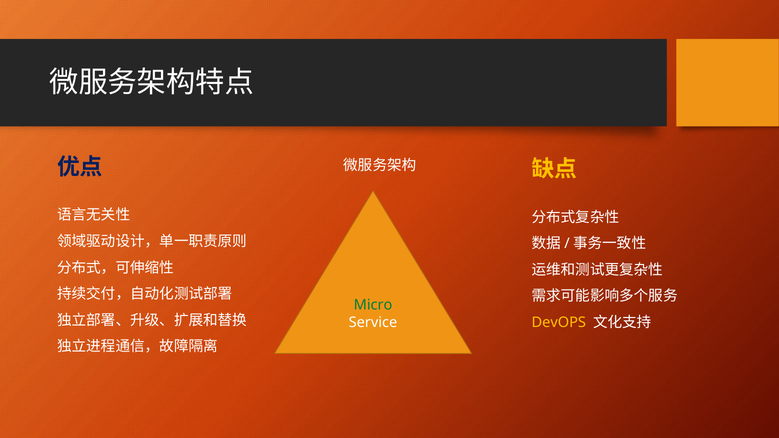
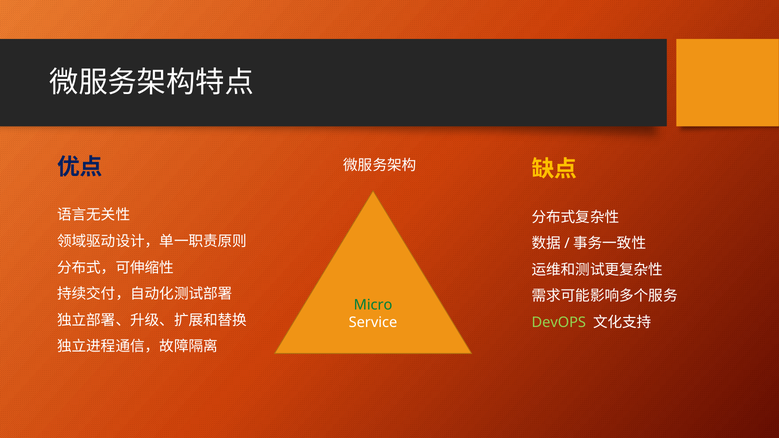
DevOPS colour: yellow -> light green
